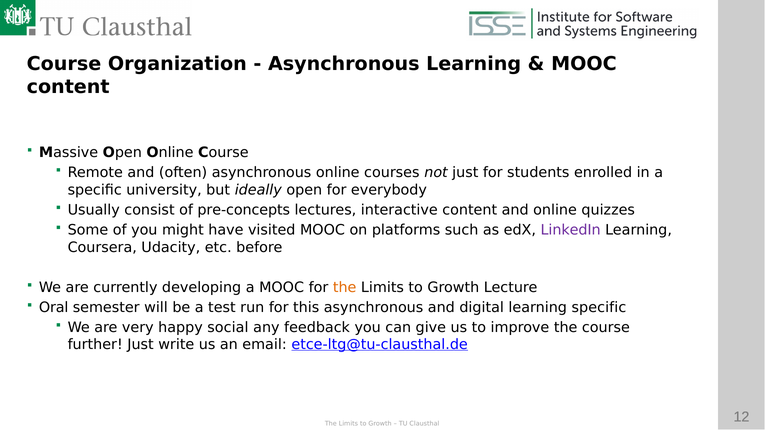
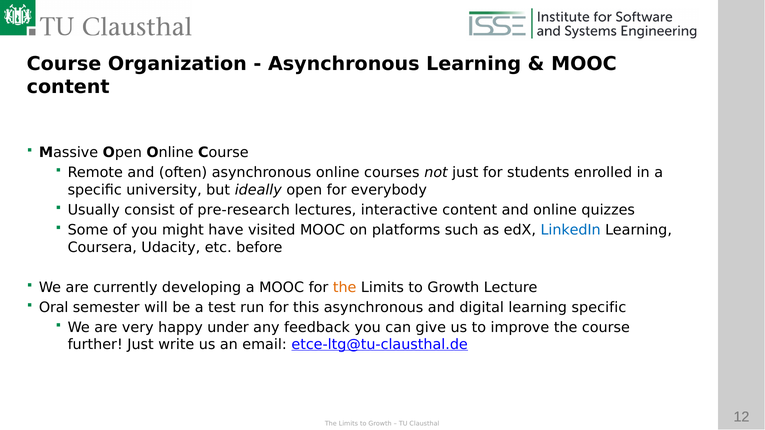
pre-concepts: pre-concepts -> pre-research
LinkedIn colour: purple -> blue
social: social -> under
